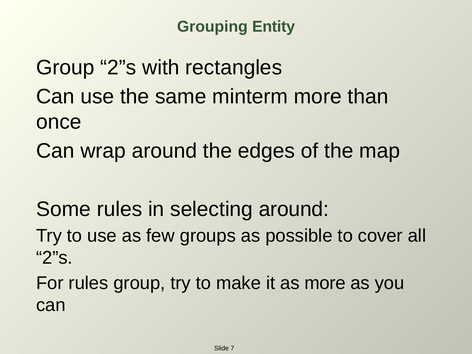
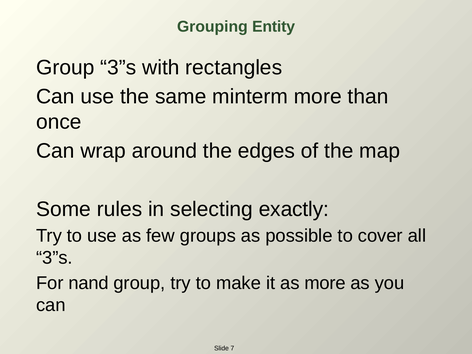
Group 2”s: 2”s -> 3”s
selecting around: around -> exactly
2”s at (54, 258): 2”s -> 3”s
For rules: rules -> nand
